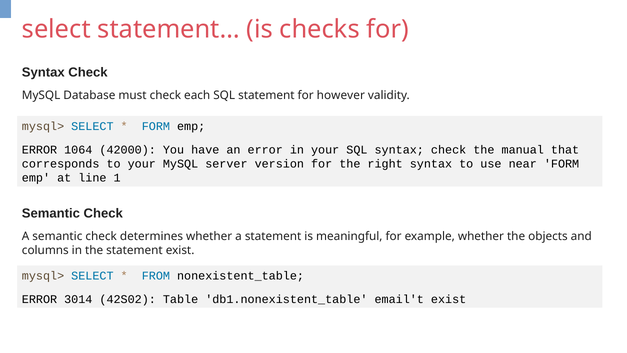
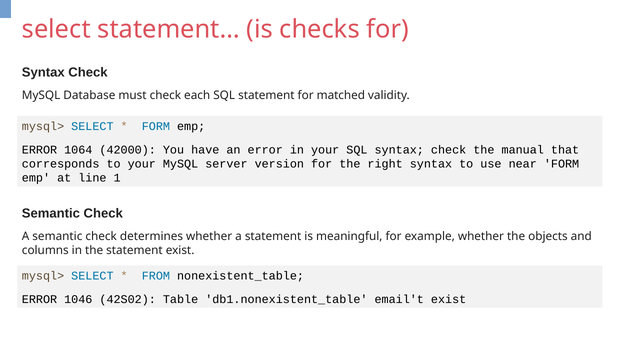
however: however -> matched
3014: 3014 -> 1046
